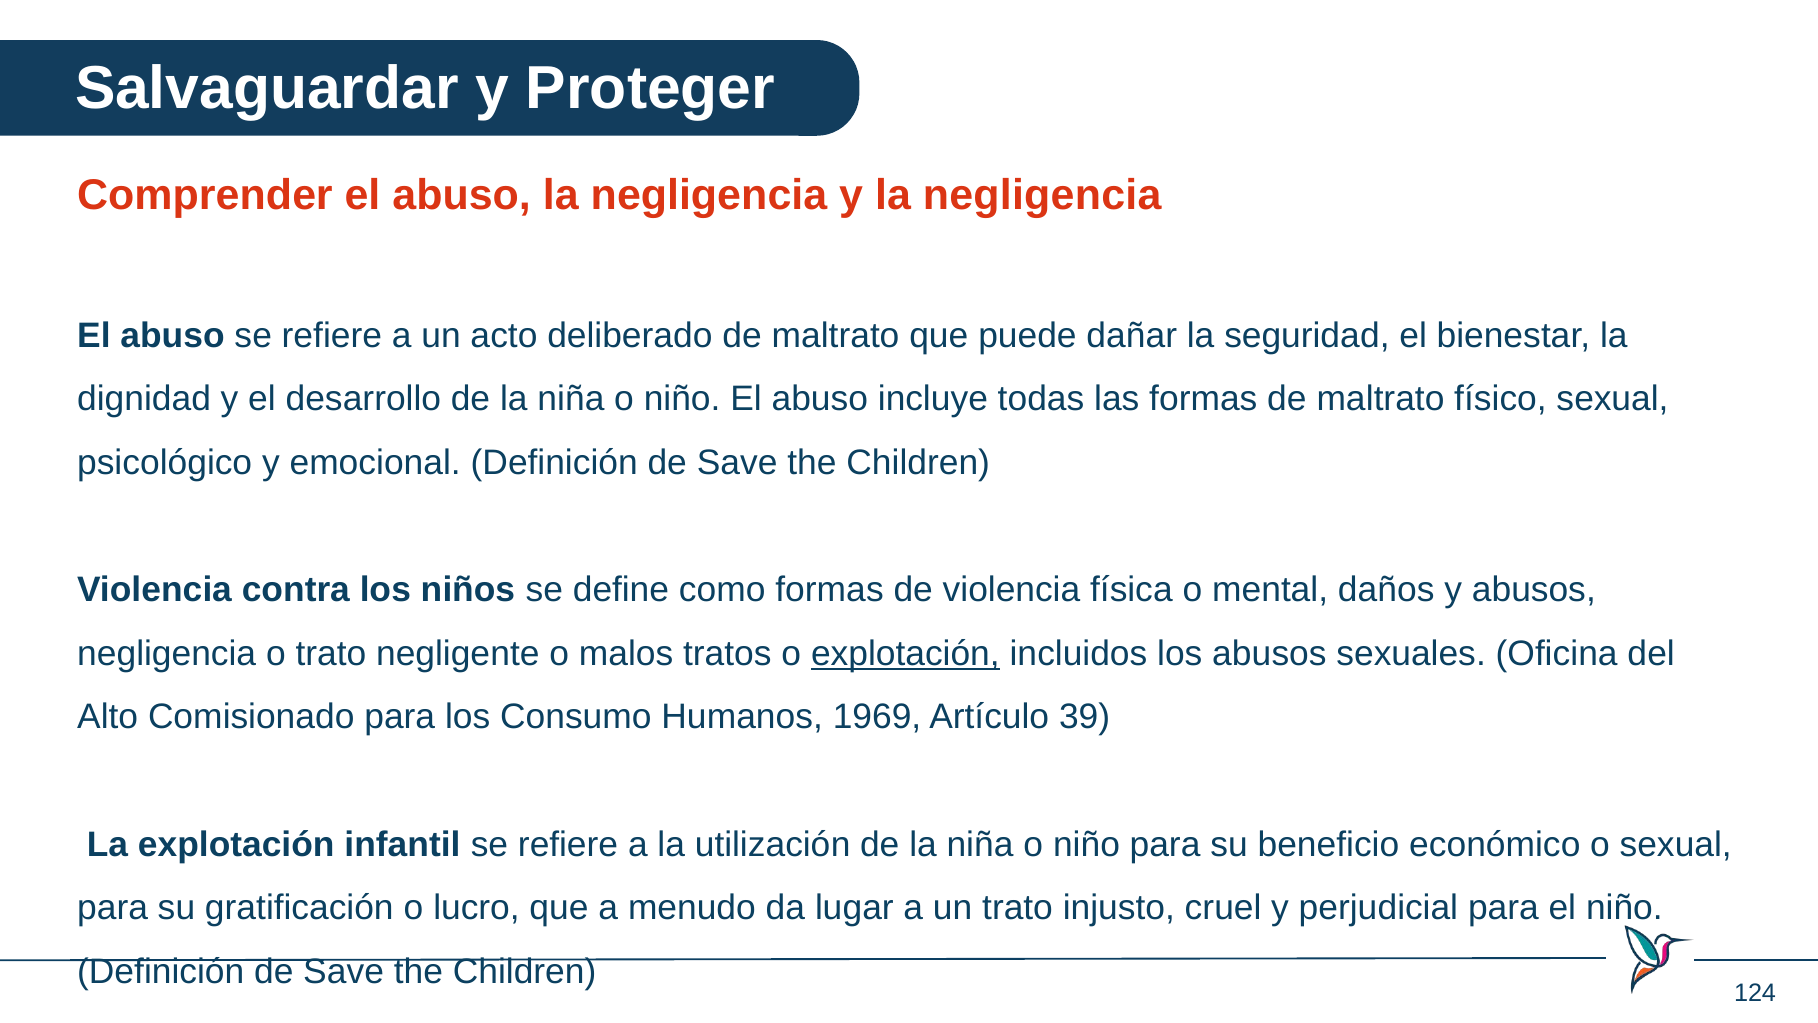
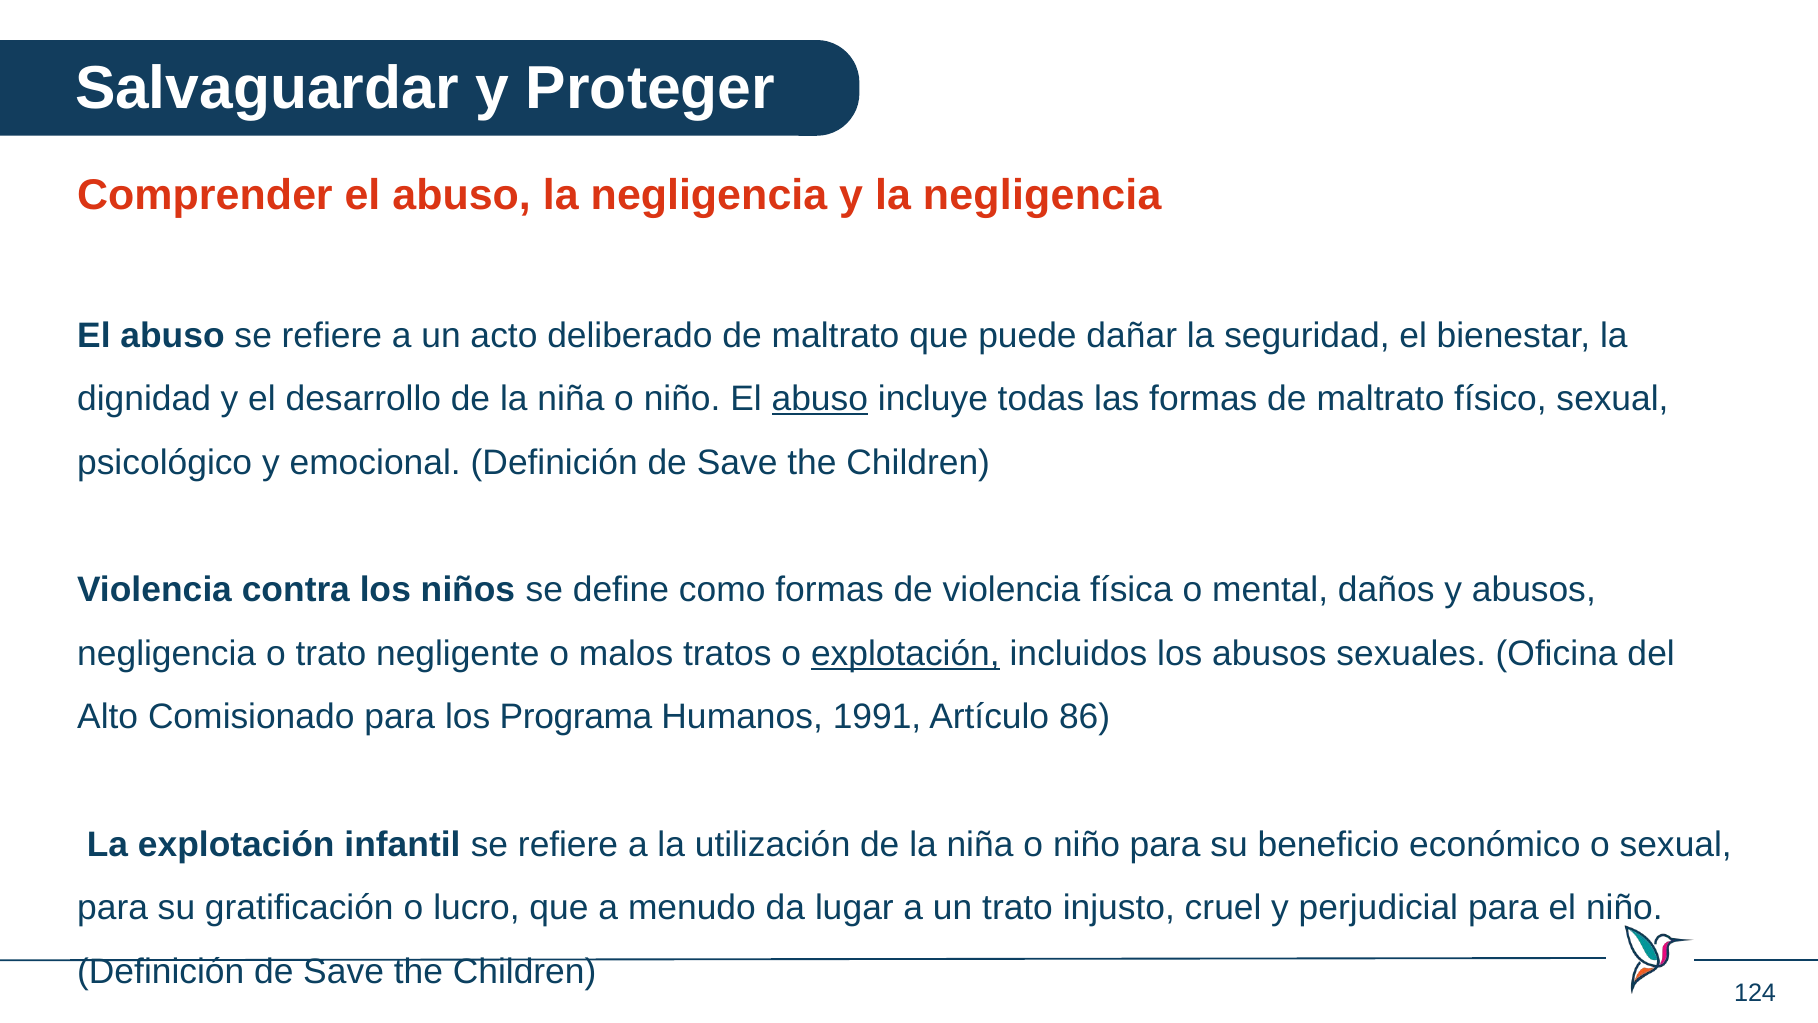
abuso at (820, 399) underline: none -> present
Consumo: Consumo -> Programa
1969: 1969 -> 1991
39: 39 -> 86
